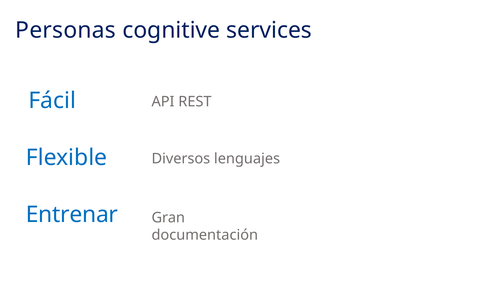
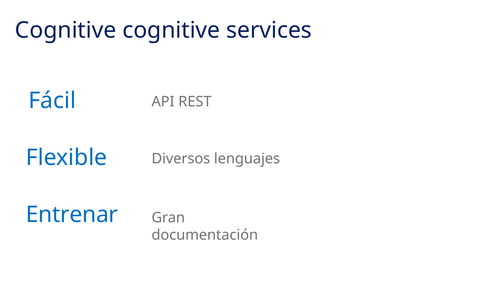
Personas at (66, 30): Personas -> Cognitive
